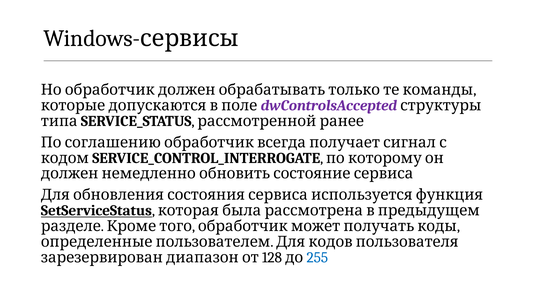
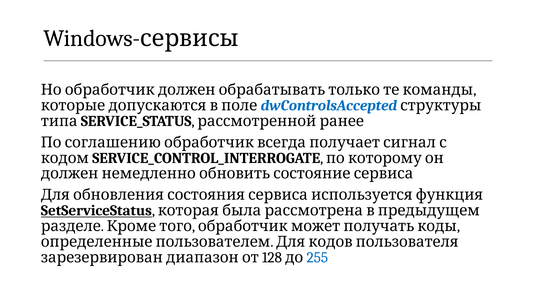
dwControlsAccepted colour: purple -> blue
